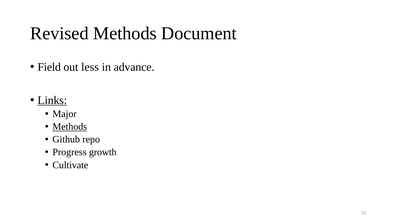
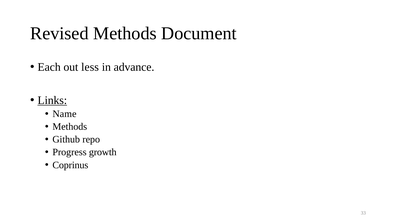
Field: Field -> Each
Major: Major -> Name
Methods at (70, 127) underline: present -> none
Cultivate: Cultivate -> Coprinus
